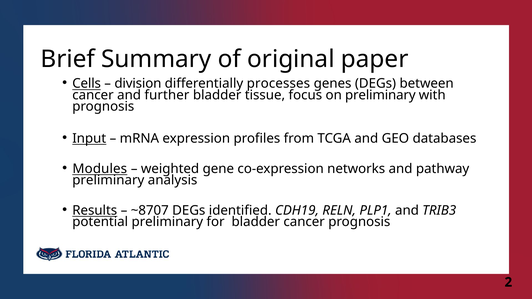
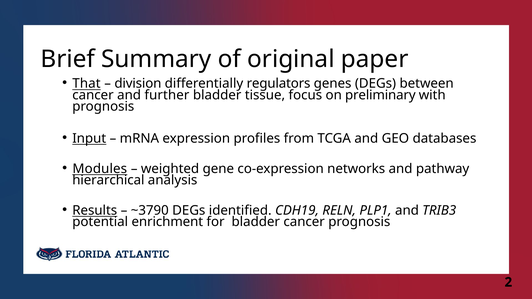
Cells: Cells -> That
processes: processes -> regulators
preliminary at (108, 180): preliminary -> hierarchical
~8707: ~8707 -> ~3790
potential preliminary: preliminary -> enrichment
